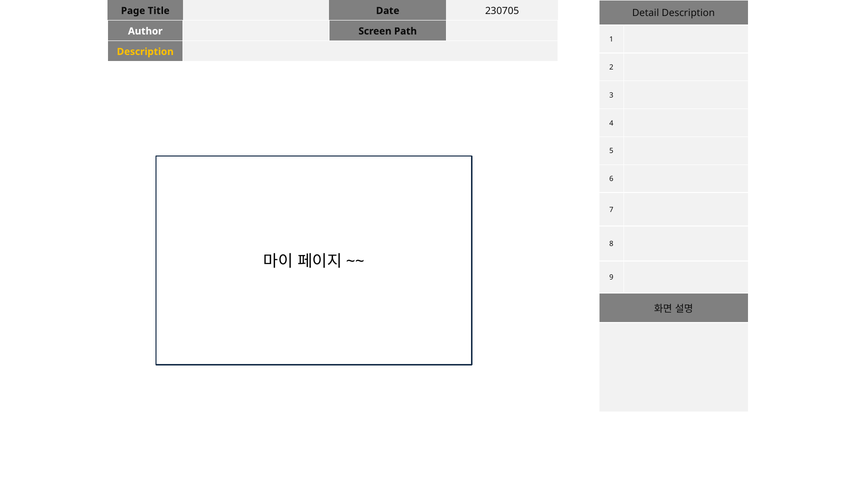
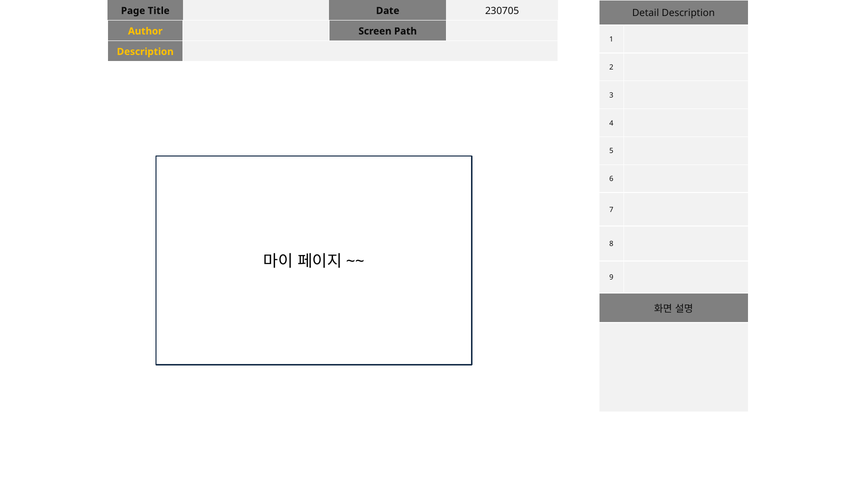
Author colour: white -> yellow
